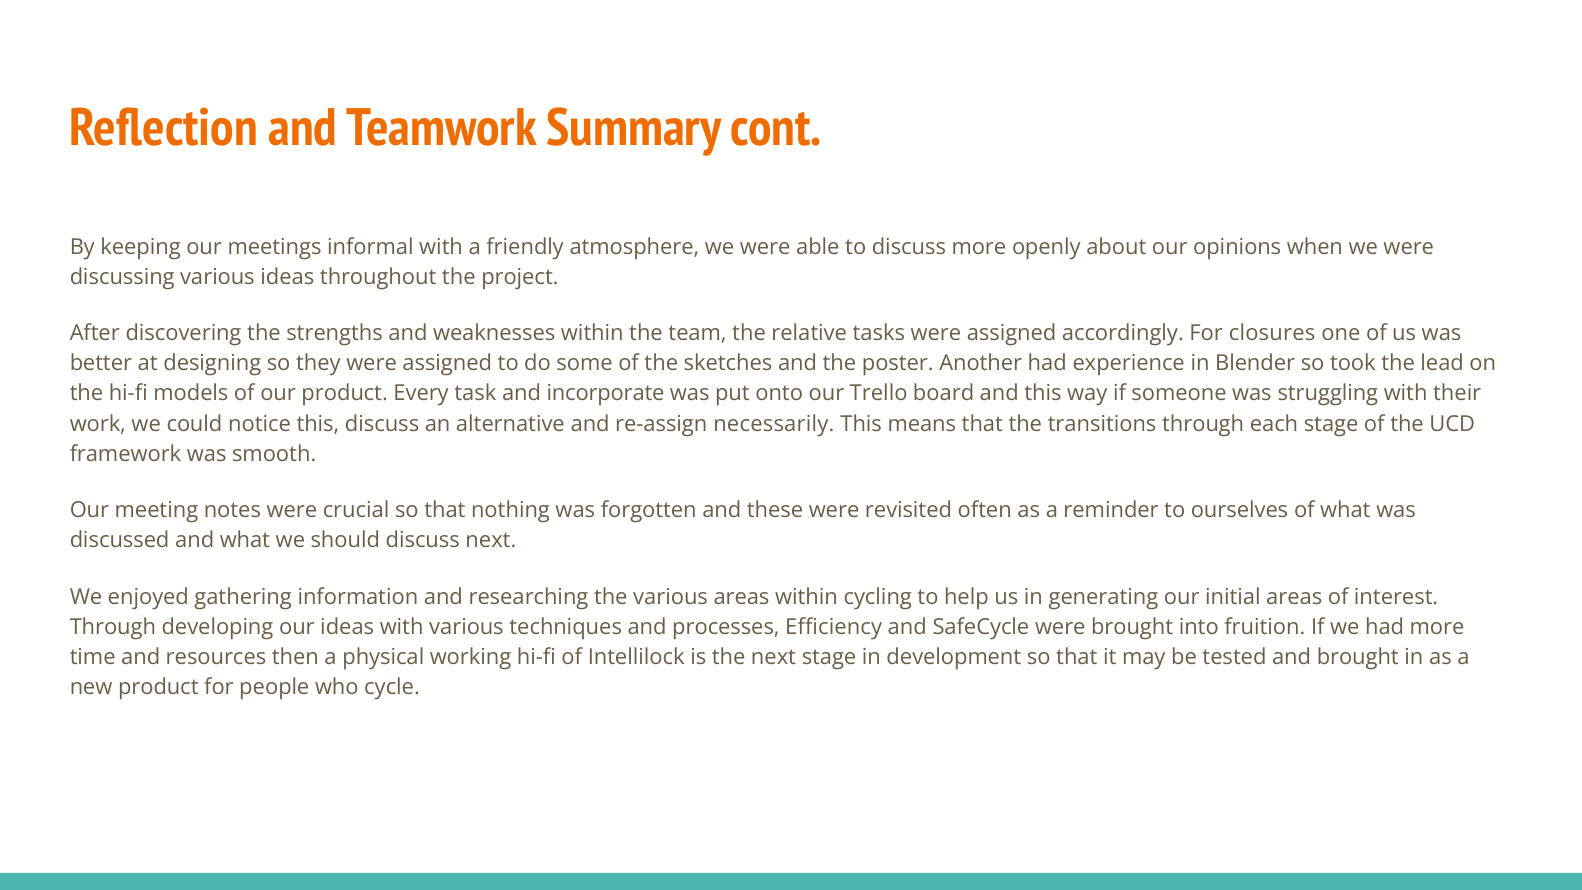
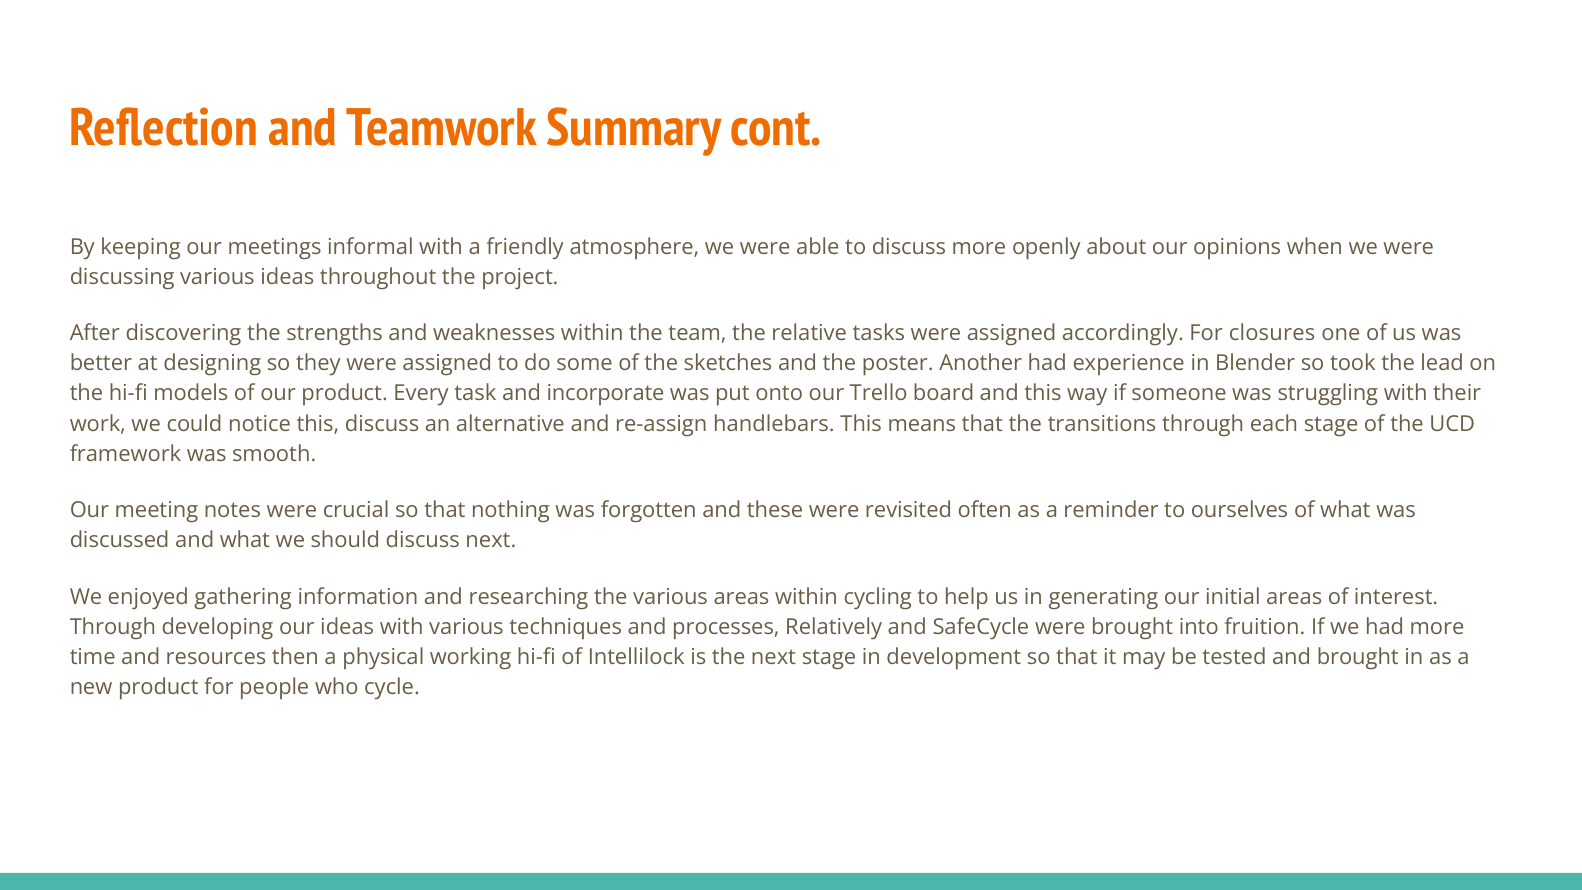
necessarily: necessarily -> handlebars
Efficiency: Efficiency -> Relatively
